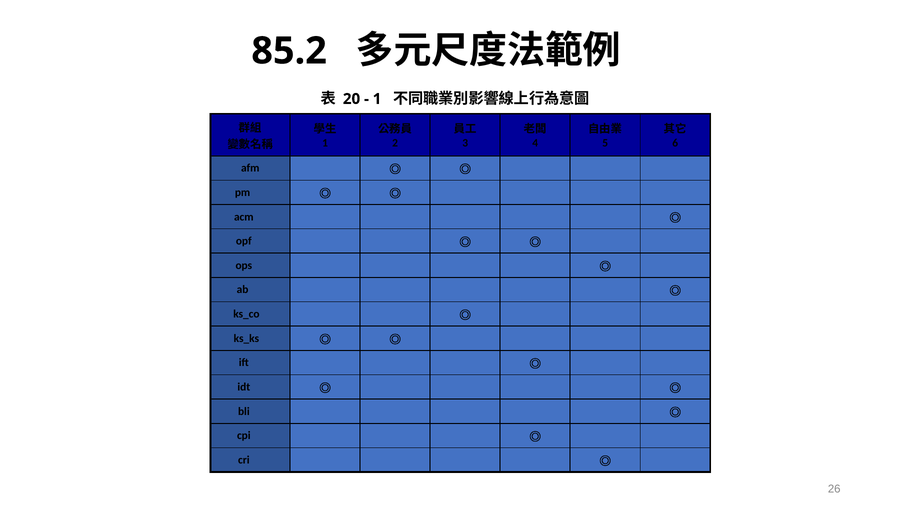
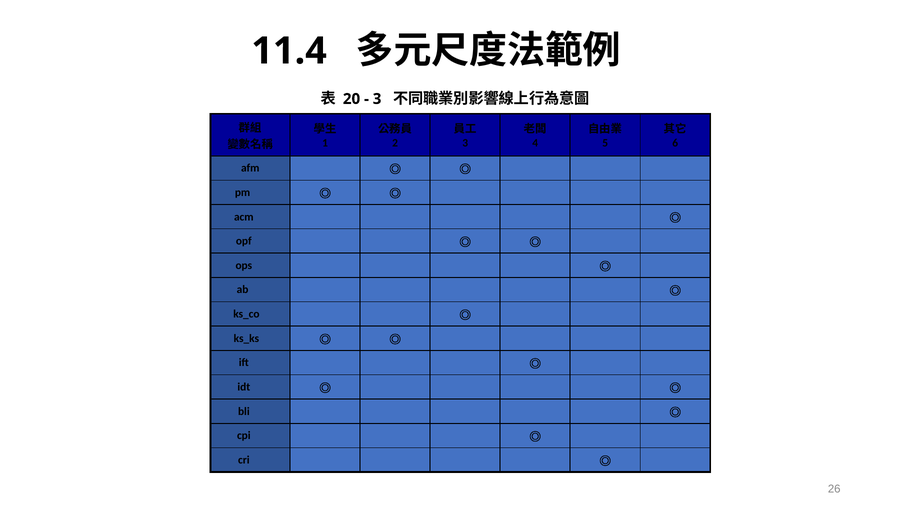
85.2: 85.2 -> 11.4
1 at (377, 99): 1 -> 3
